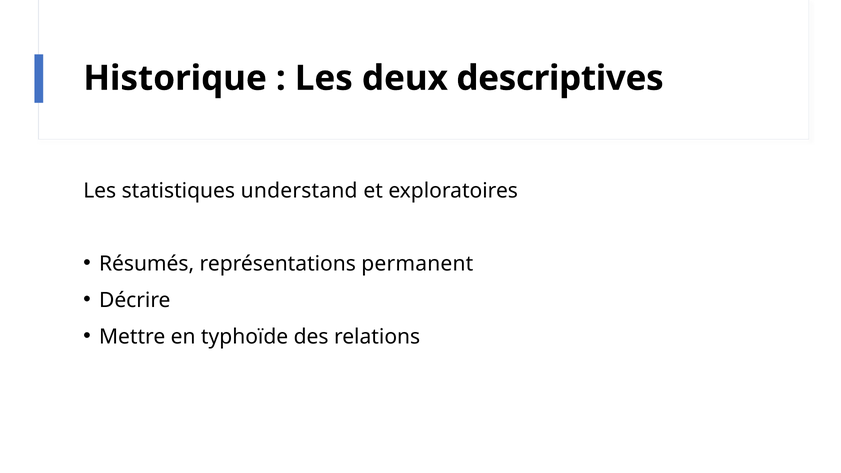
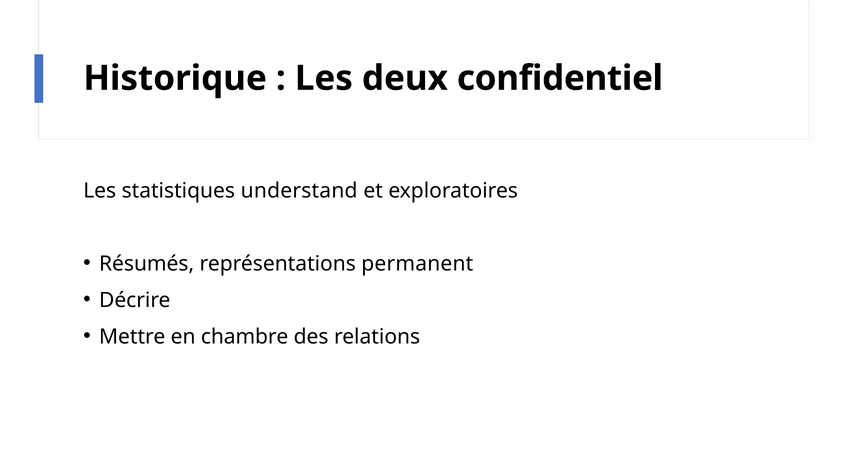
descriptives: descriptives -> confidentiel
typhoïde: typhoïde -> chambre
